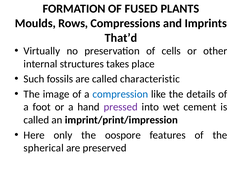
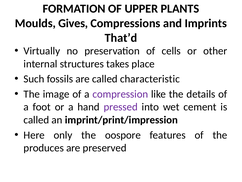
FUSED: FUSED -> UPPER
Rows: Rows -> Gives
compression colour: blue -> purple
spherical: spherical -> produces
